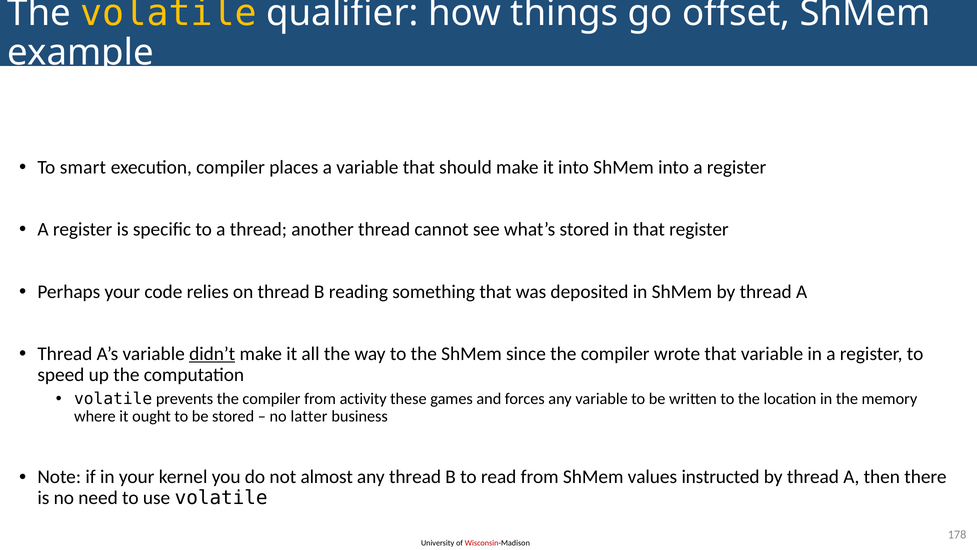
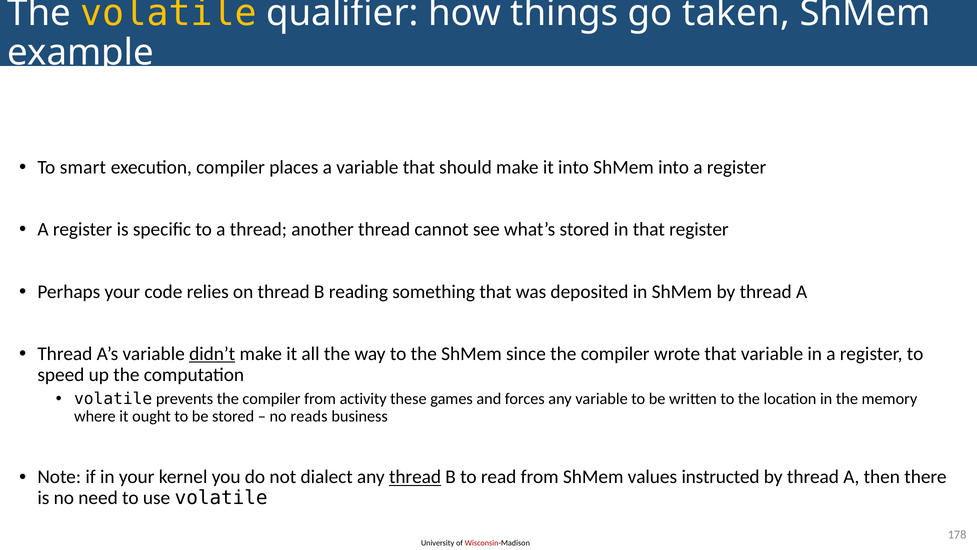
offset: offset -> taken
latter: latter -> reads
almost: almost -> dialect
thread at (415, 477) underline: none -> present
